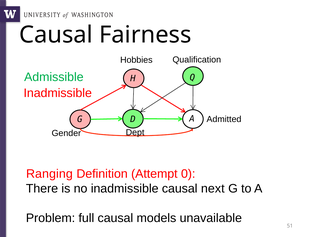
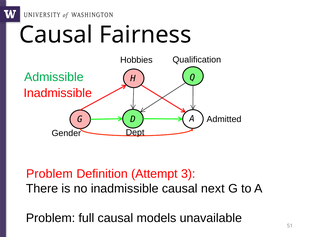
Ranging at (49, 174): Ranging -> Problem
0: 0 -> 3
